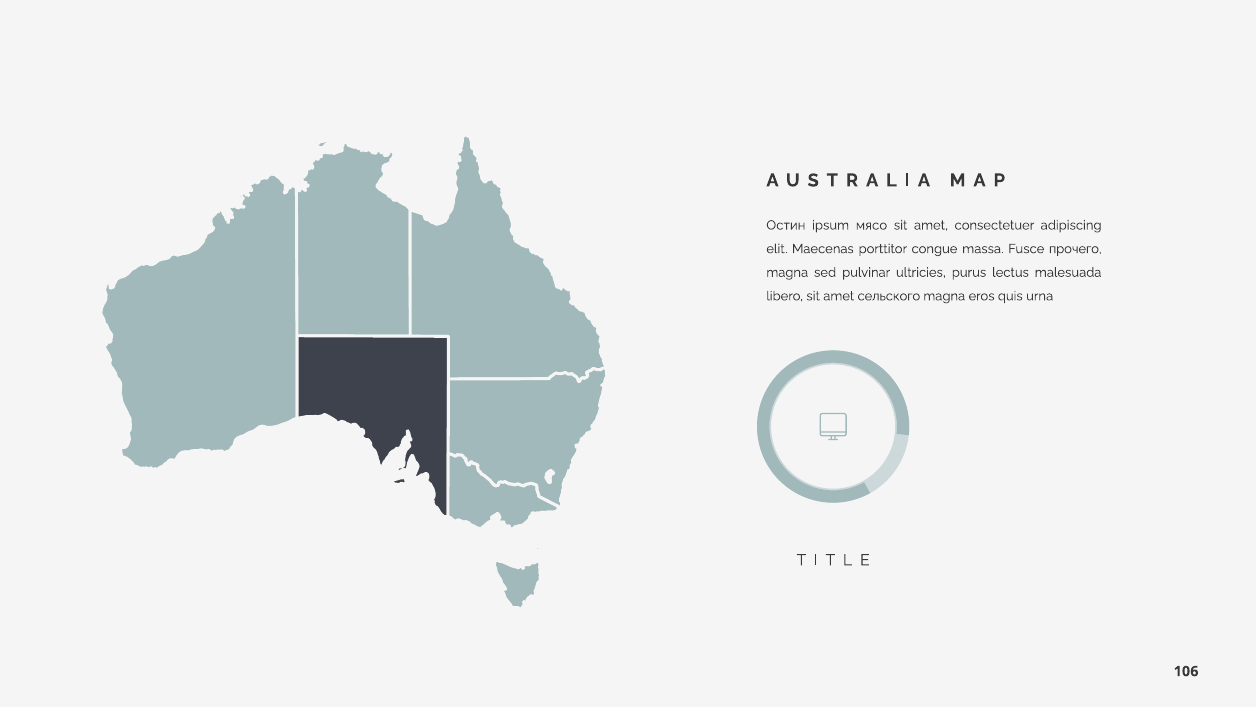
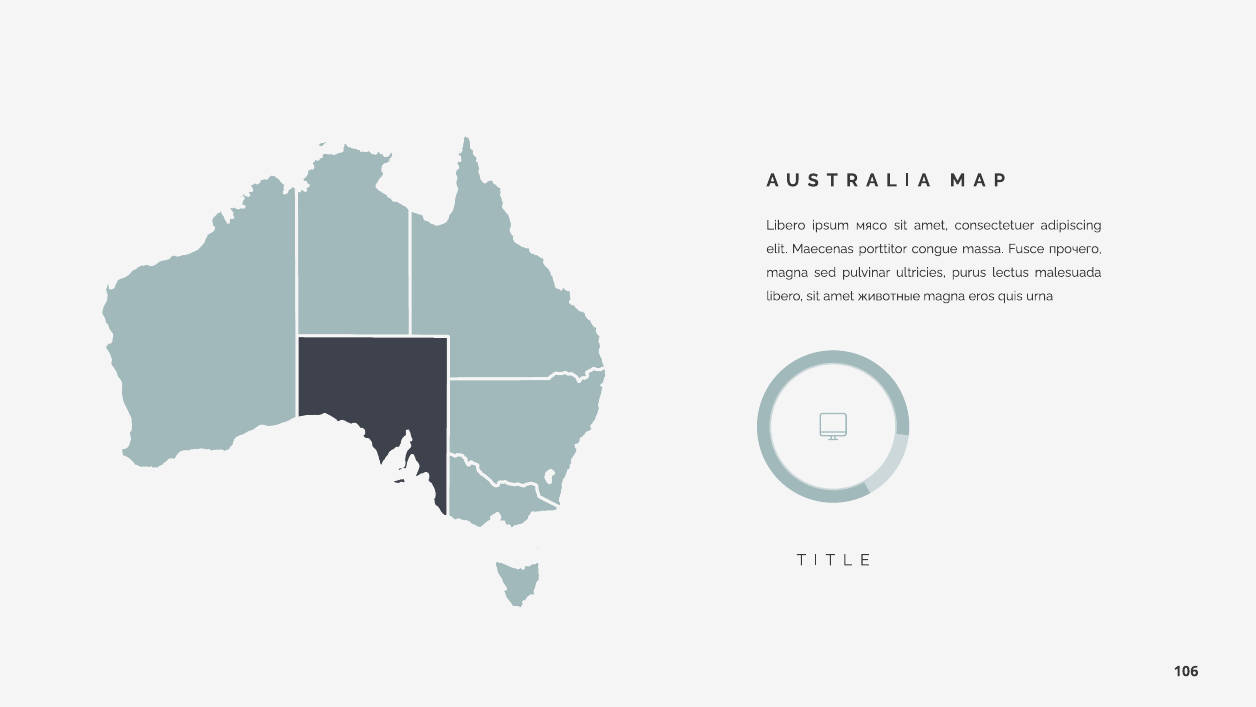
Остин at (786, 225): Остин -> Libero
сельского: сельского -> животные
